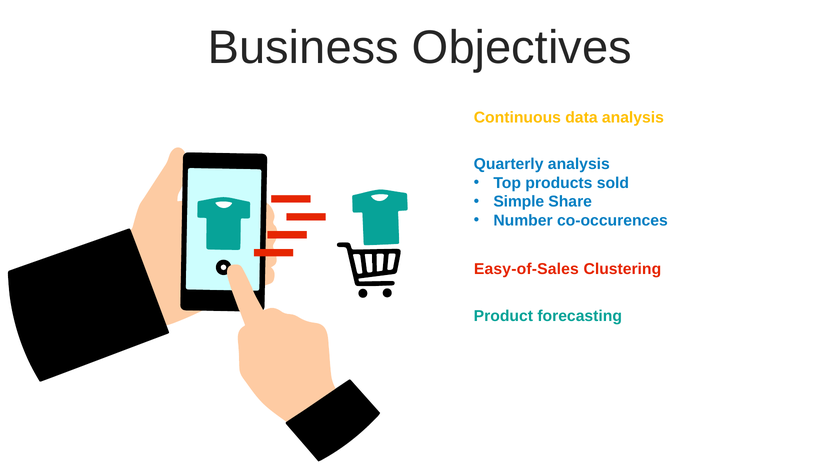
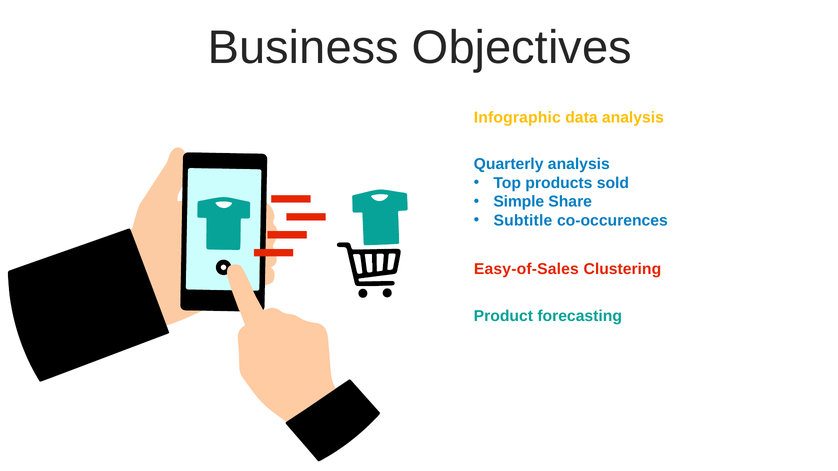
Continuous: Continuous -> Infographic
Number: Number -> Subtitle
